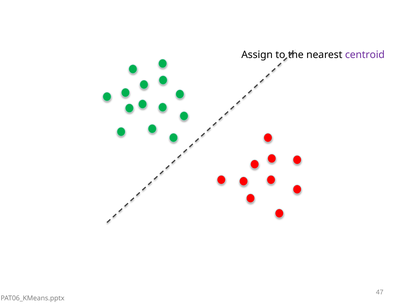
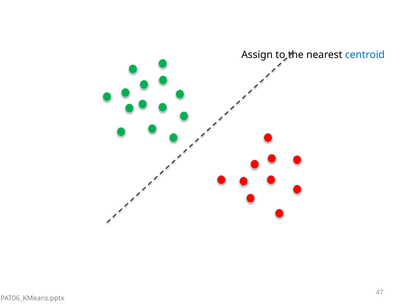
centroid colour: purple -> blue
